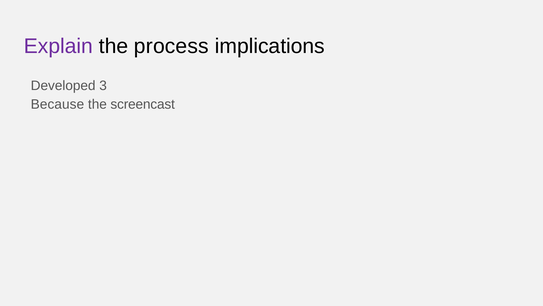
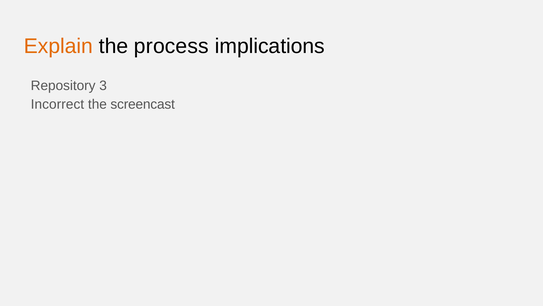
Explain colour: purple -> orange
Developed: Developed -> Repository
Because: Because -> Incorrect
